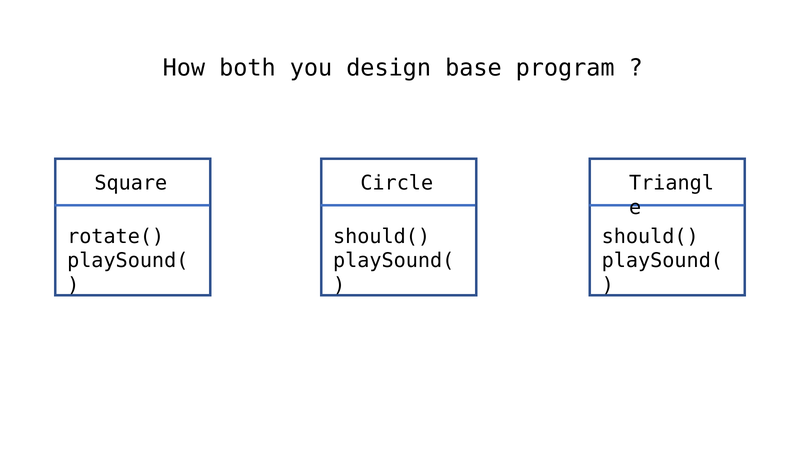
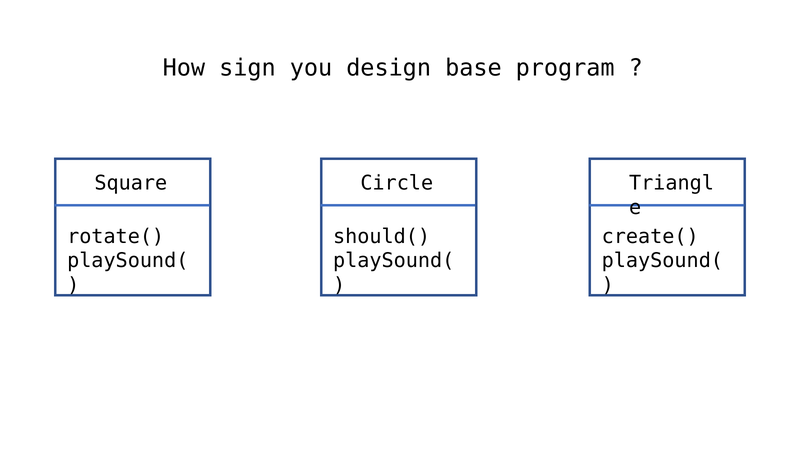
both: both -> sign
should( at (650, 236): should( -> create(
